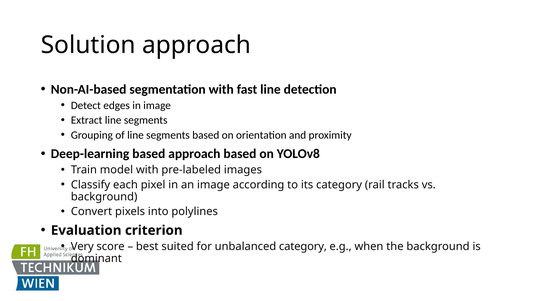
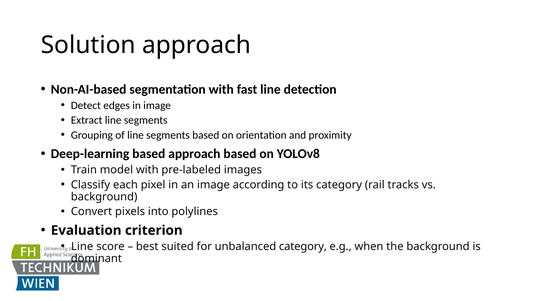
Very at (82, 246): Very -> Line
